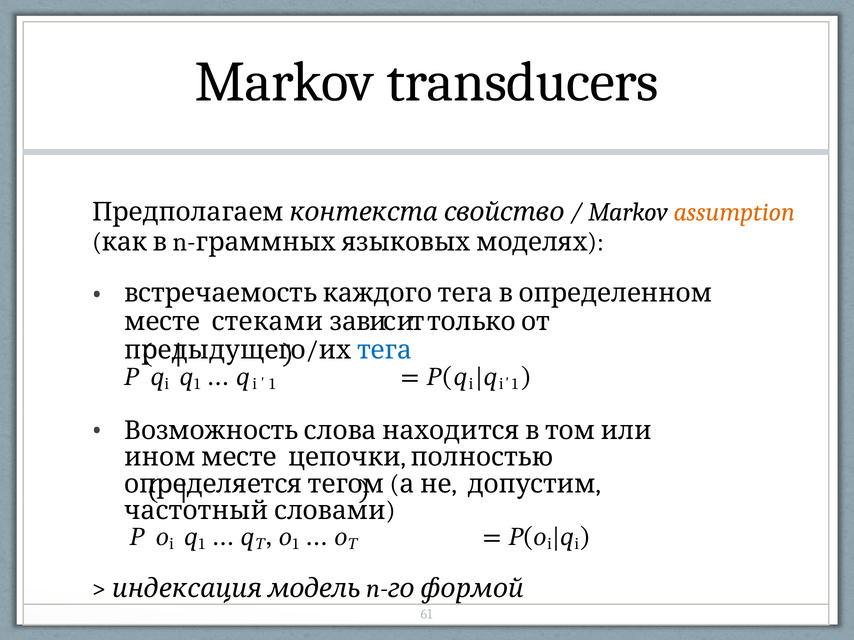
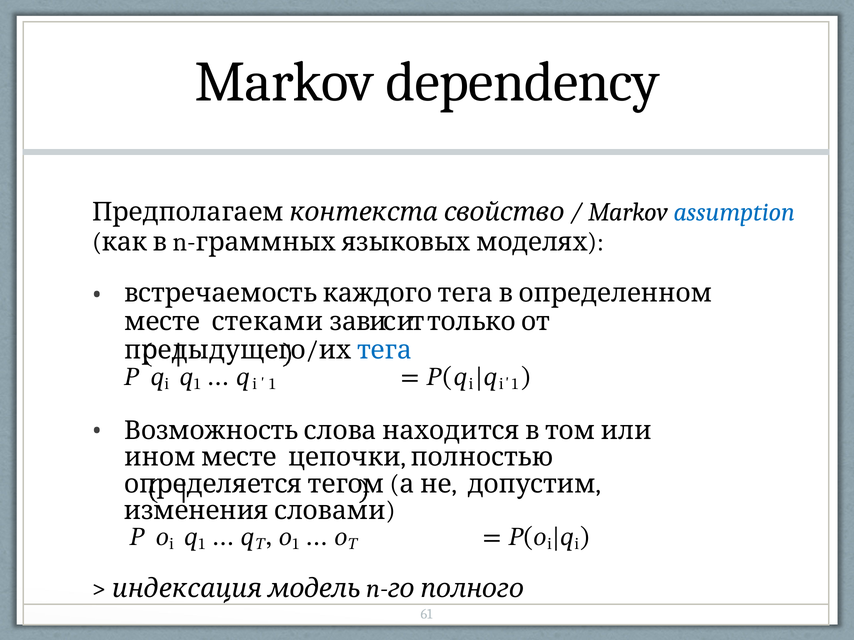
transducers: transducers -> dependency
assumption colour: orange -> blue
частотный: частотный -> изменения
формой: формой -> полного
